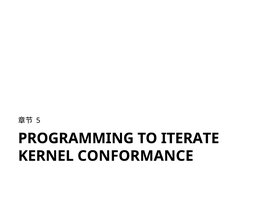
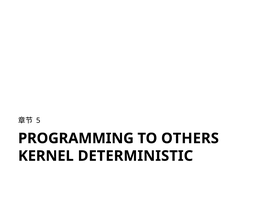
ITERATE: ITERATE -> OTHERS
CONFORMANCE: CONFORMANCE -> DETERMINISTIC
